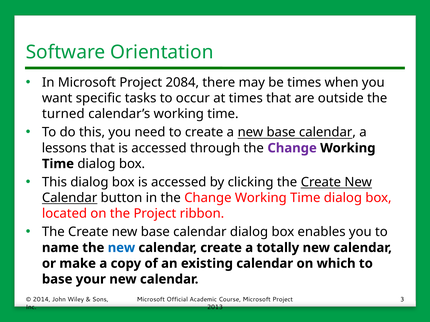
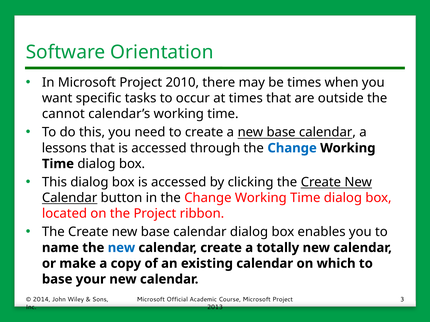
2084: 2084 -> 2010
turned: turned -> cannot
Change at (292, 148) colour: purple -> blue
